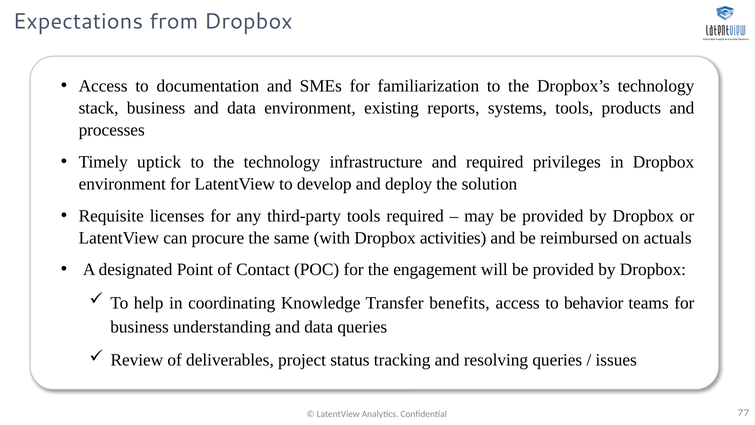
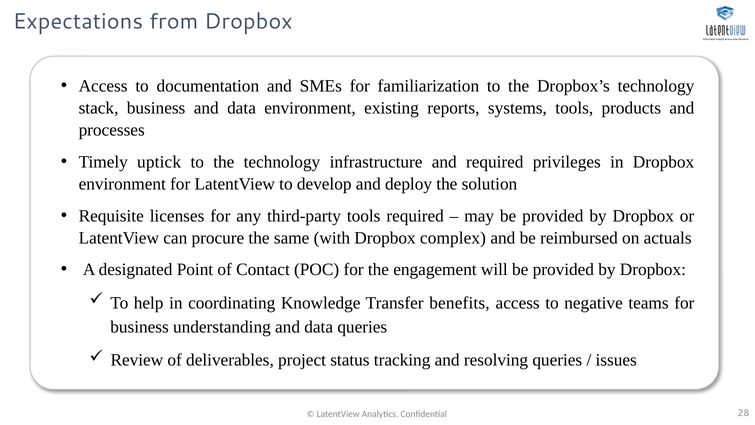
activities: activities -> complex
behavior: behavior -> negative
77: 77 -> 28
